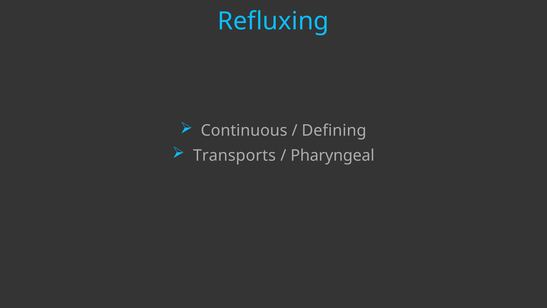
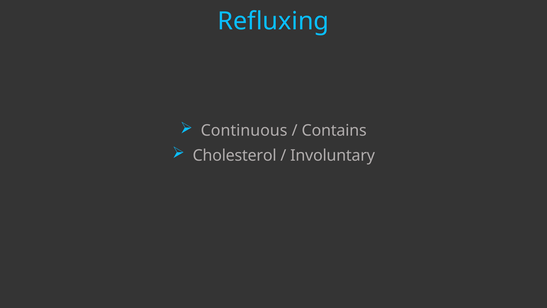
Defining: Defining -> Contains
Transports: Transports -> Cholesterol
Pharyngeal: Pharyngeal -> Involuntary
